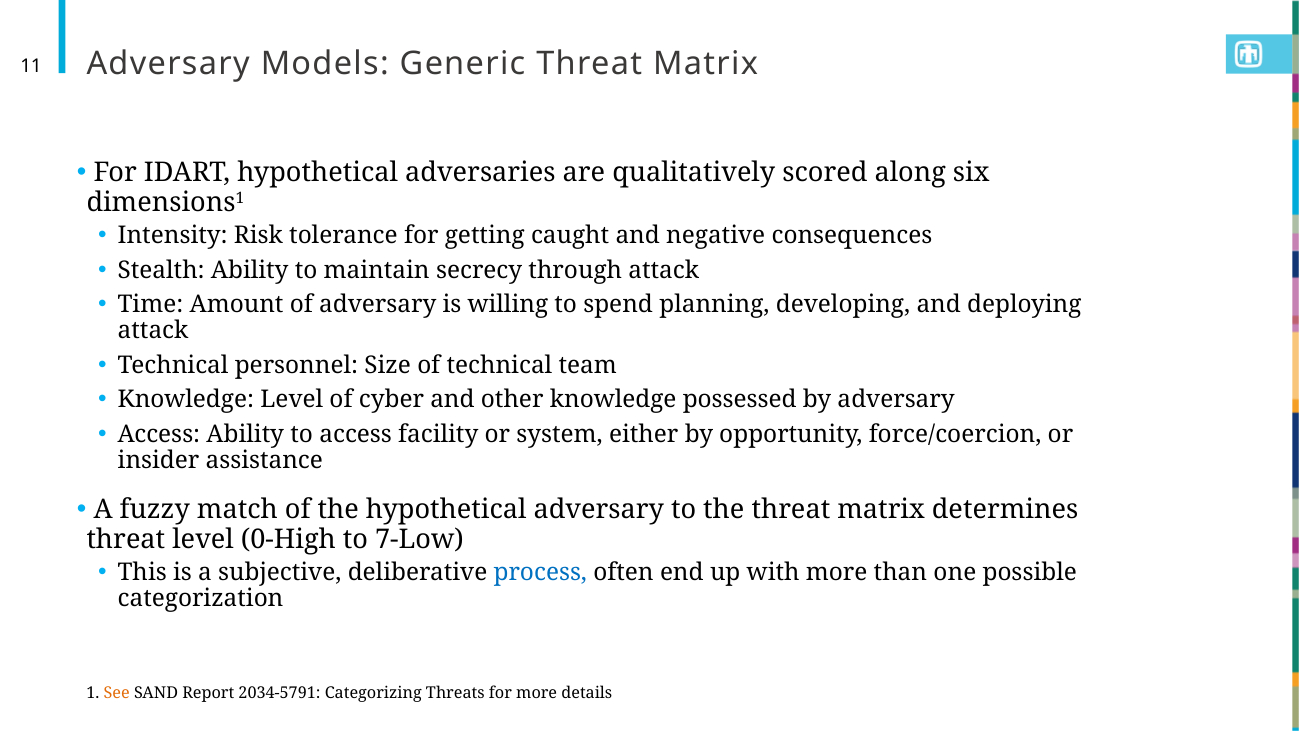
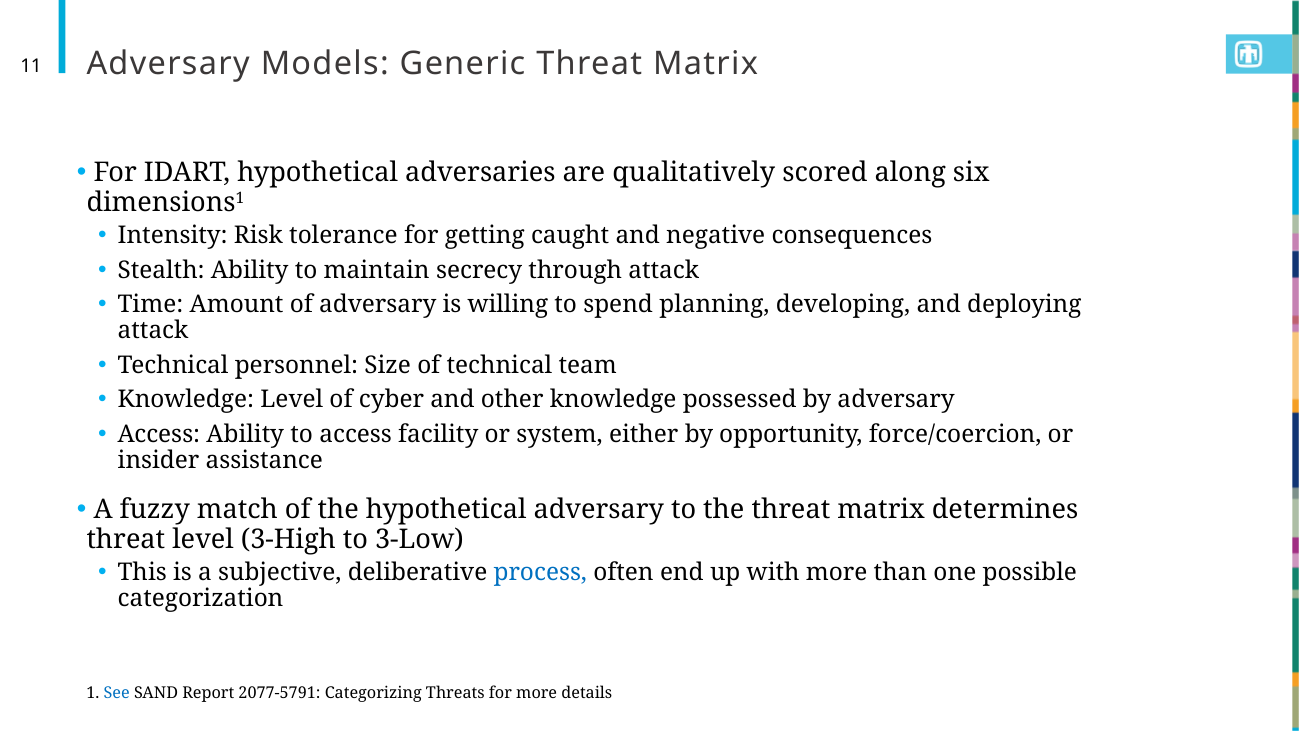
0-High: 0-High -> 3-High
7-Low: 7-Low -> 3-Low
See colour: orange -> blue
2034-5791: 2034-5791 -> 2077-5791
